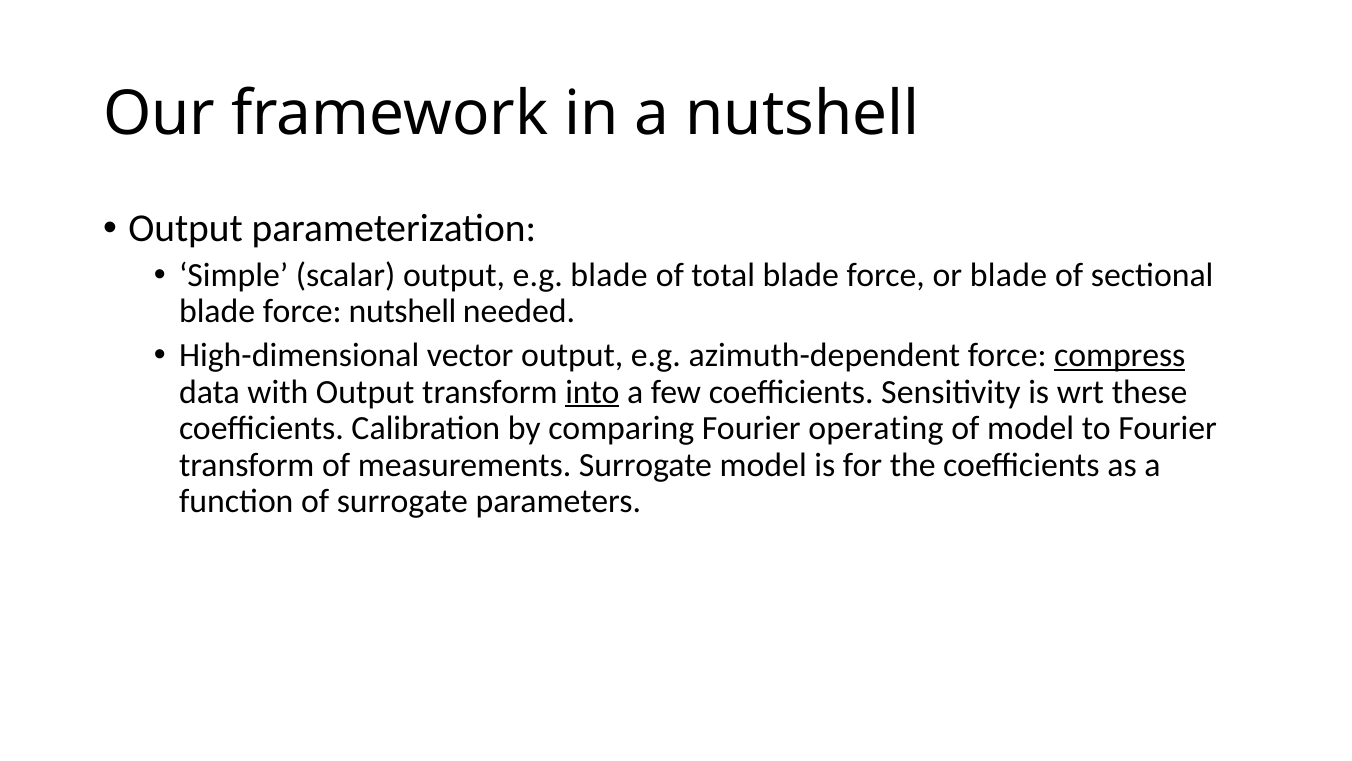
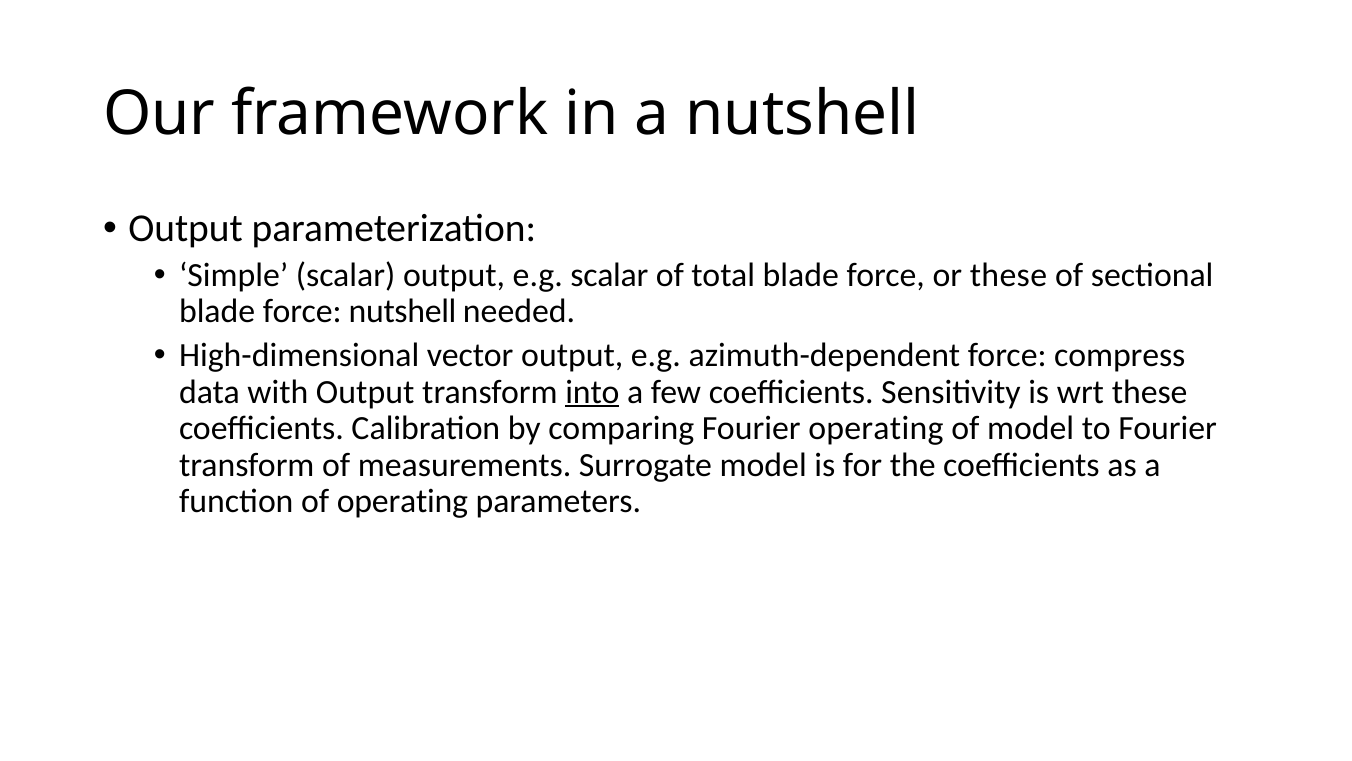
e.g blade: blade -> scalar
or blade: blade -> these
compress underline: present -> none
of surrogate: surrogate -> operating
